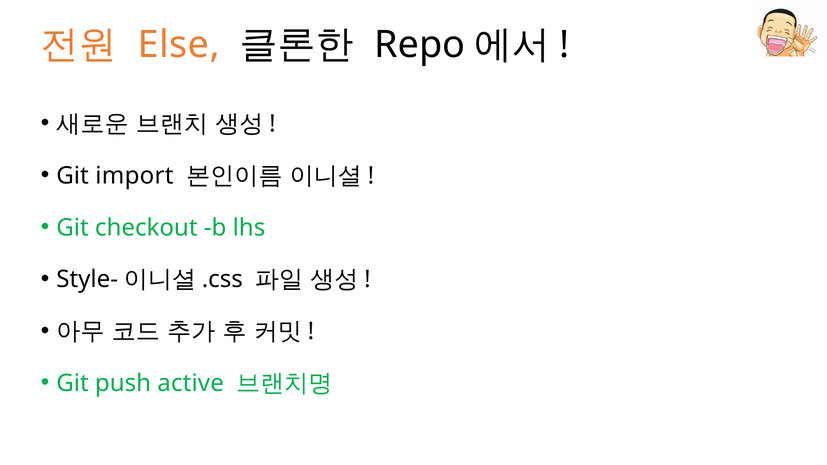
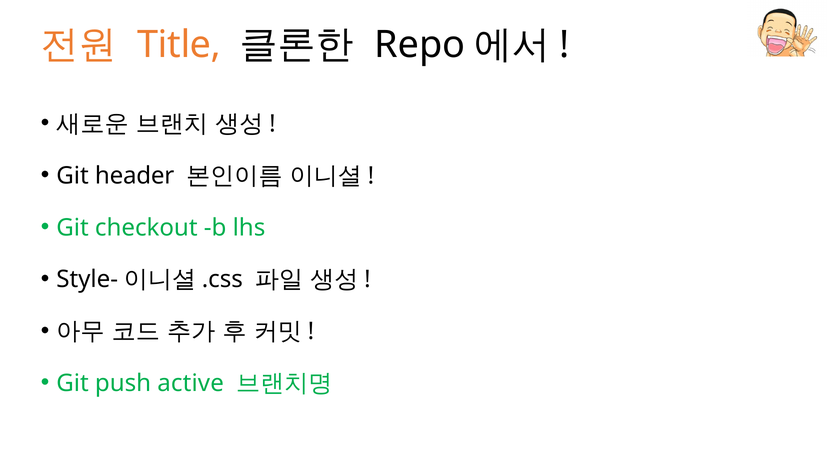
Else: Else -> Title
import: import -> header
